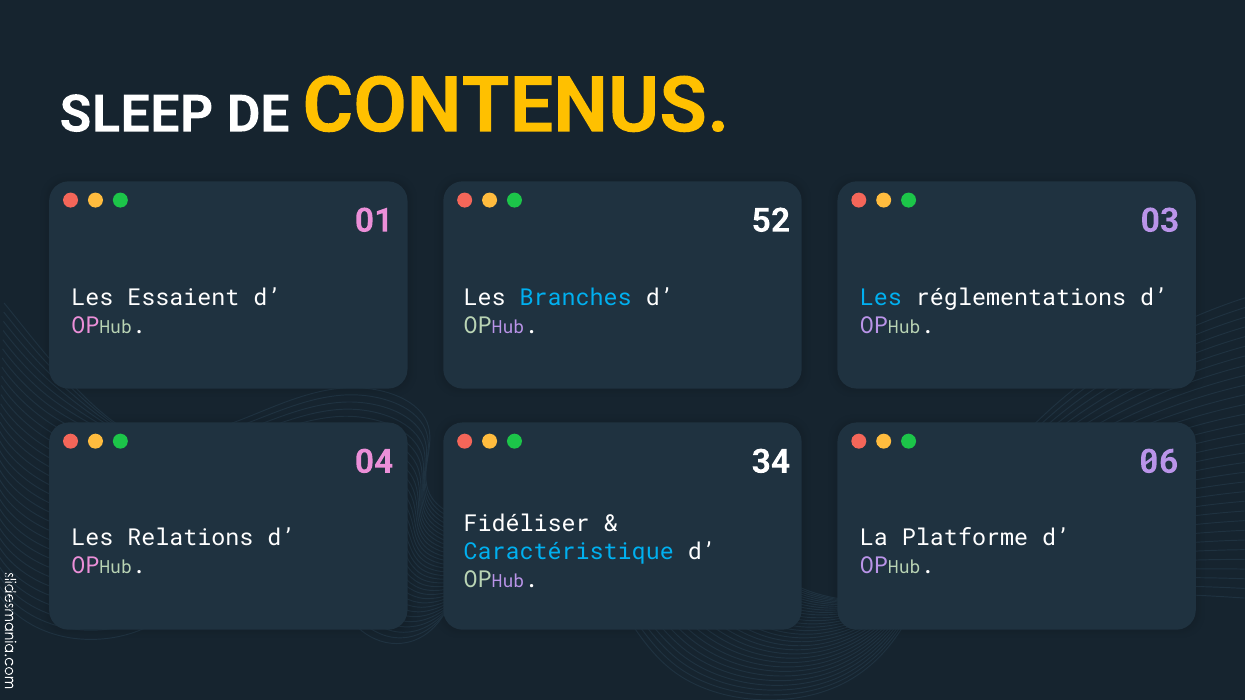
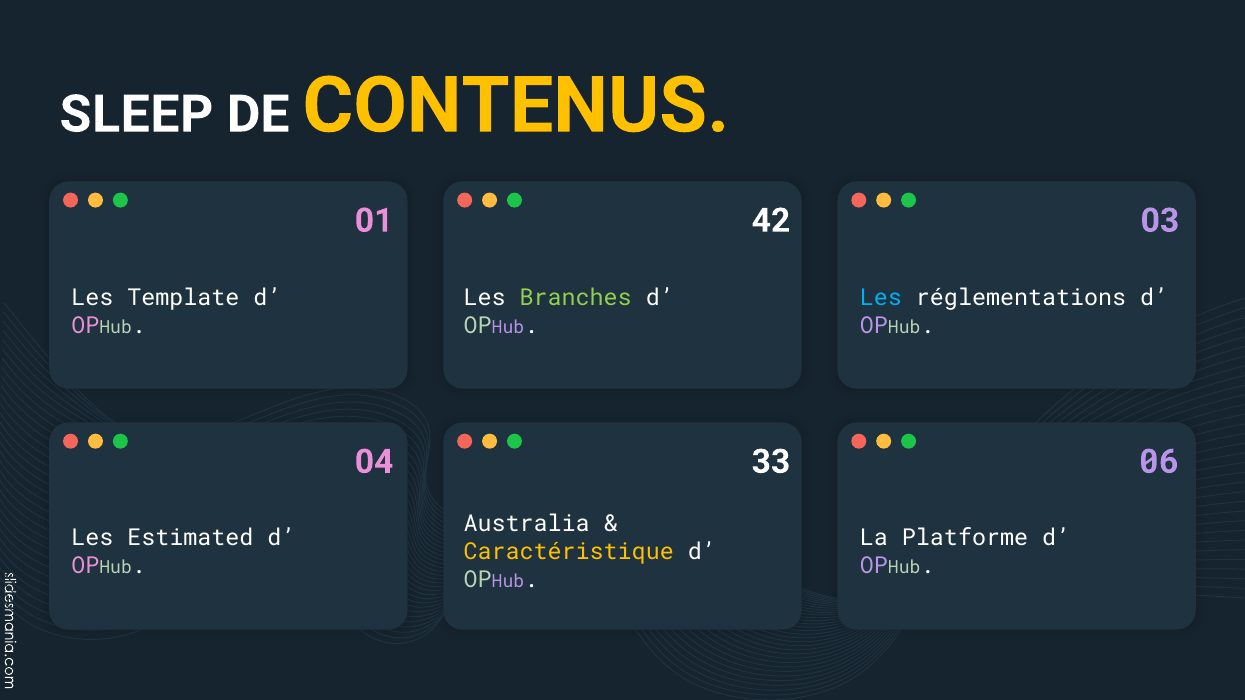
52: 52 -> 42
Essaient: Essaient -> Template
Branches colour: light blue -> light green
34: 34 -> 33
Fidéliser: Fidéliser -> Australia
Relations: Relations -> Estimated
Caractéristique colour: light blue -> yellow
